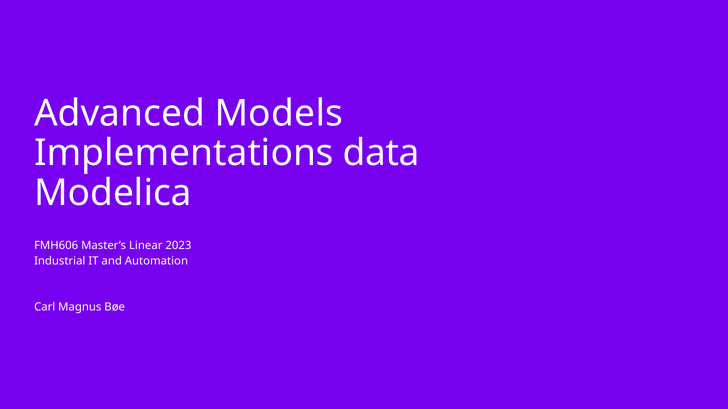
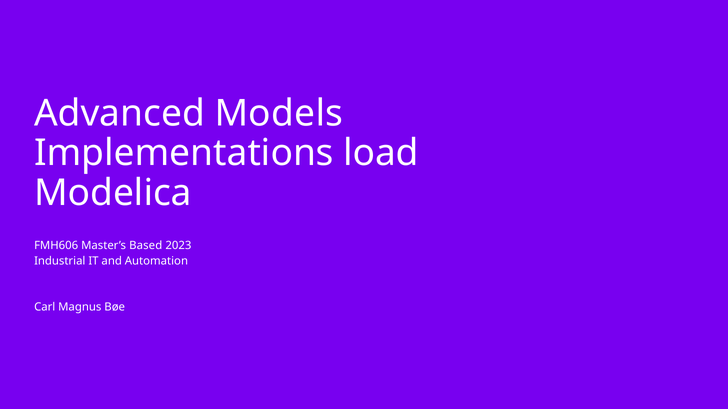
data: data -> load
Linear: Linear -> Based
